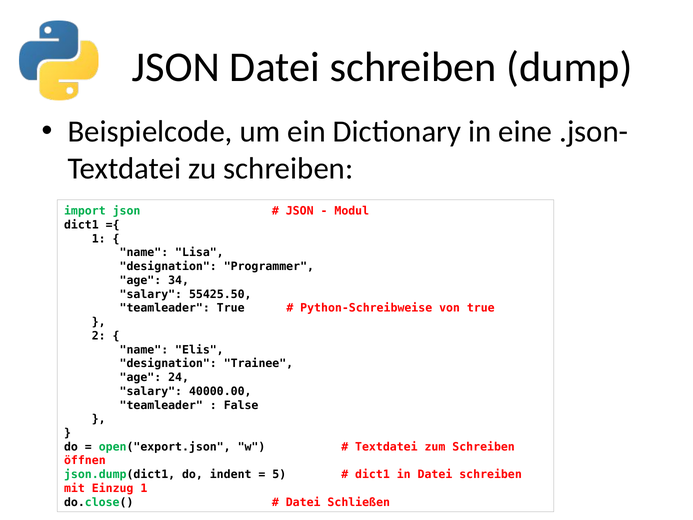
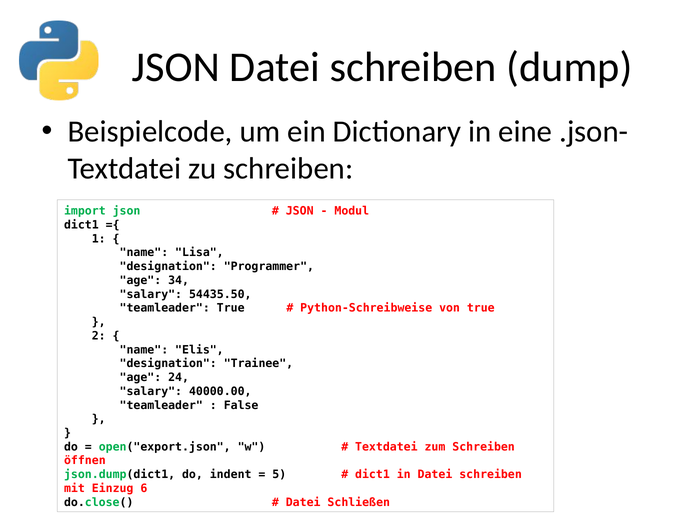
55425.50: 55425.50 -> 54435.50
Einzug 1: 1 -> 6
